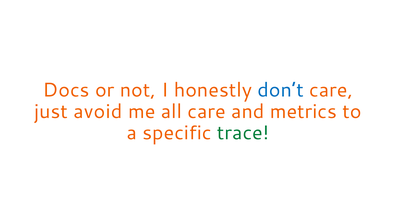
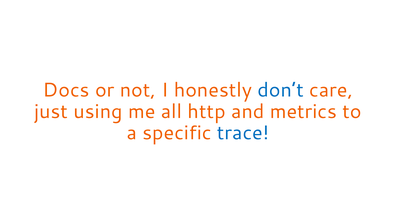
avoid: avoid -> using
all care: care -> http
trace colour: green -> blue
